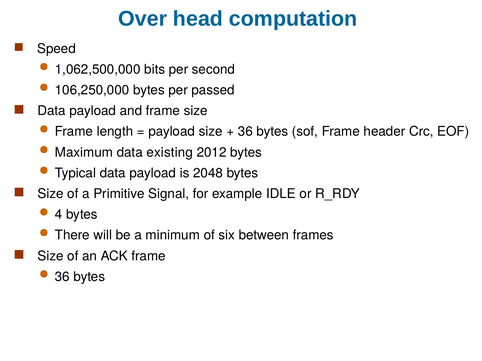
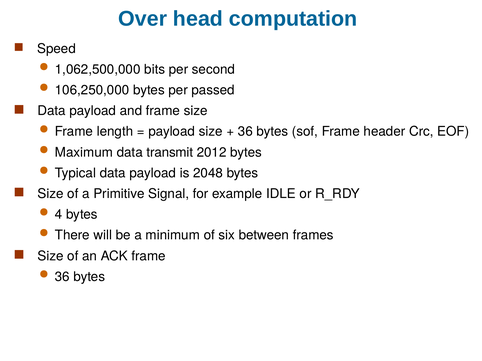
existing: existing -> transmit
